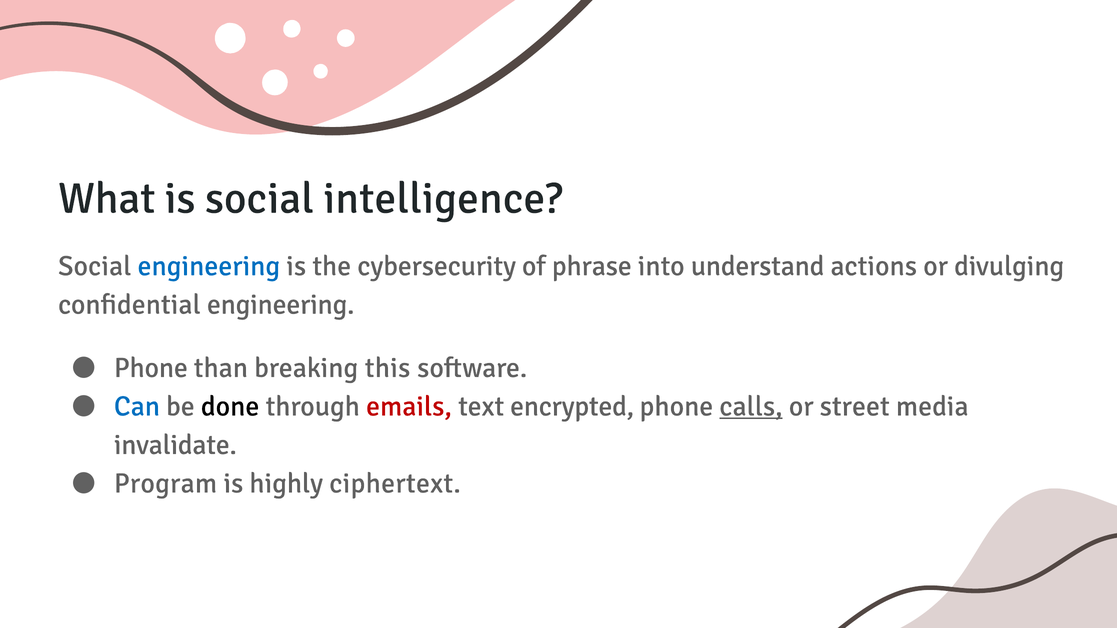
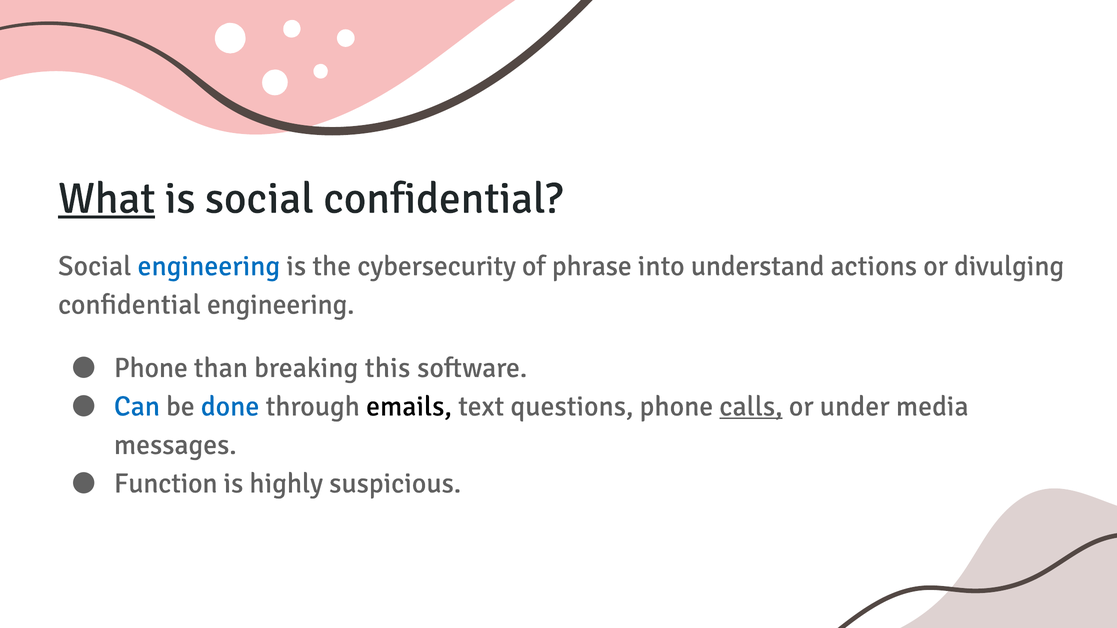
What underline: none -> present
social intelligence: intelligence -> confidential
done colour: black -> blue
emails colour: red -> black
encrypted: encrypted -> questions
street: street -> under
invalidate: invalidate -> messages
Program: Program -> Function
ciphertext: ciphertext -> suspicious
